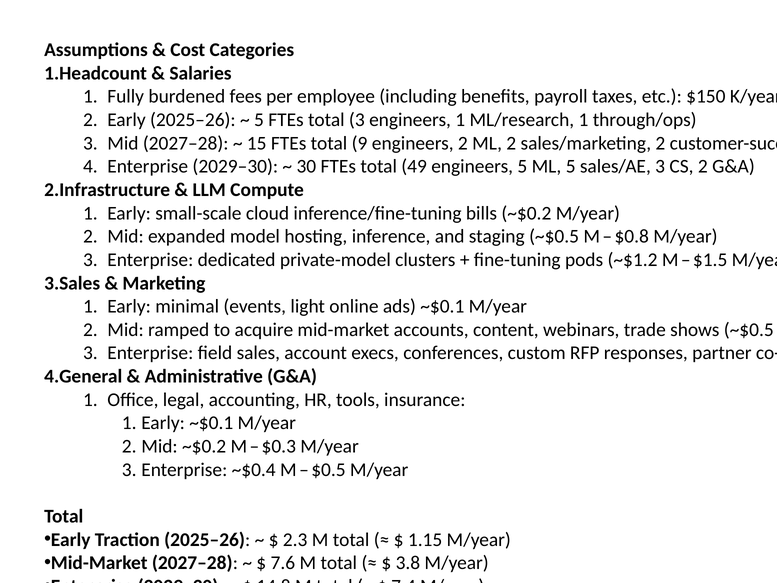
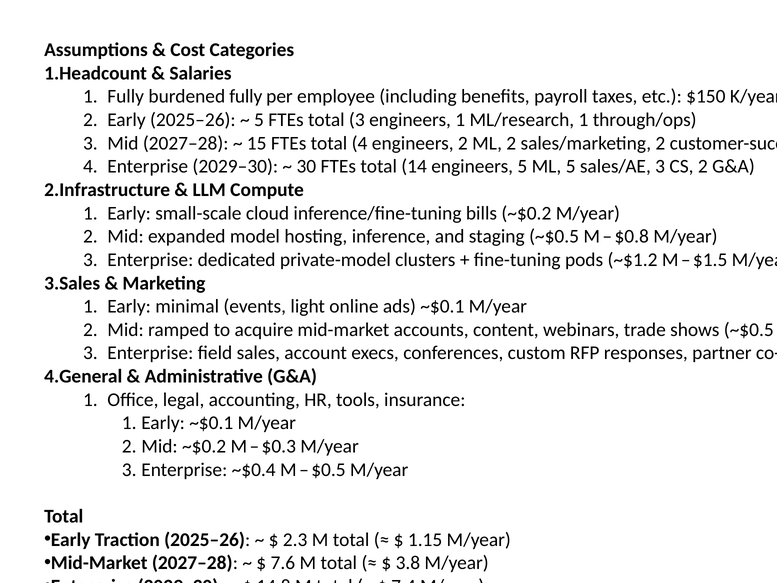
burdened fees: fees -> fully
total 9: 9 -> 4
49: 49 -> 14
